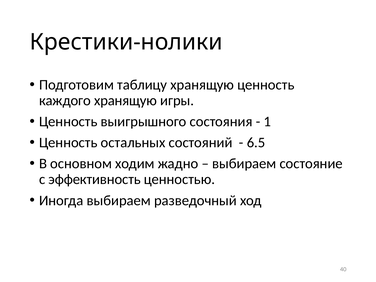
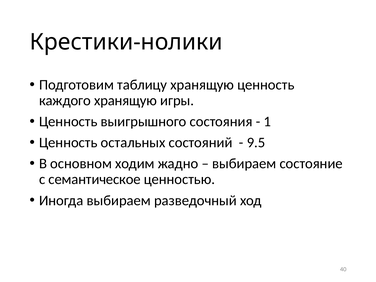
6.5: 6.5 -> 9.5
эффективность: эффективность -> семантическое
